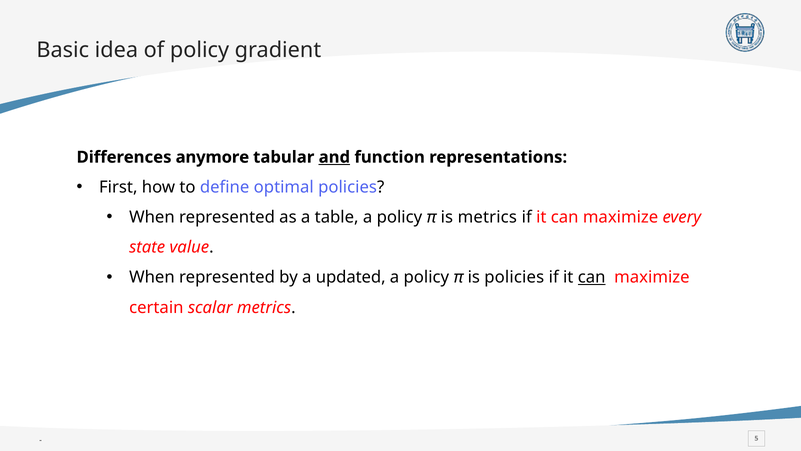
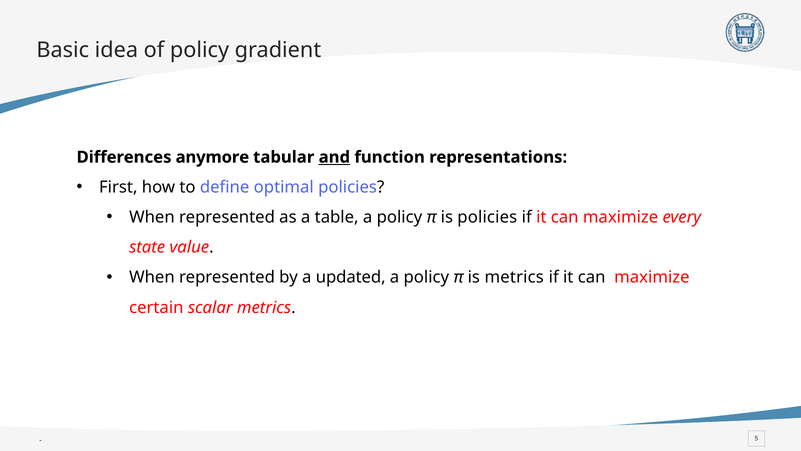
is metrics: metrics -> policies
is policies: policies -> metrics
can at (592, 277) underline: present -> none
